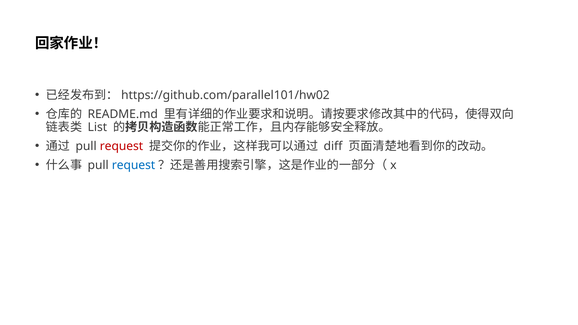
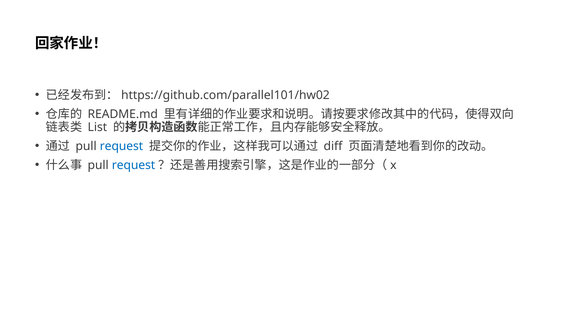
request at (121, 146) colour: red -> blue
